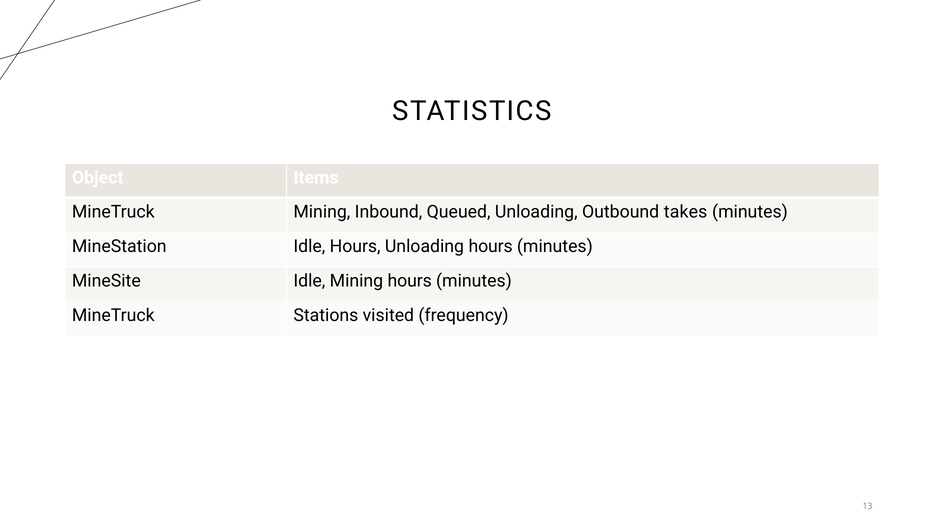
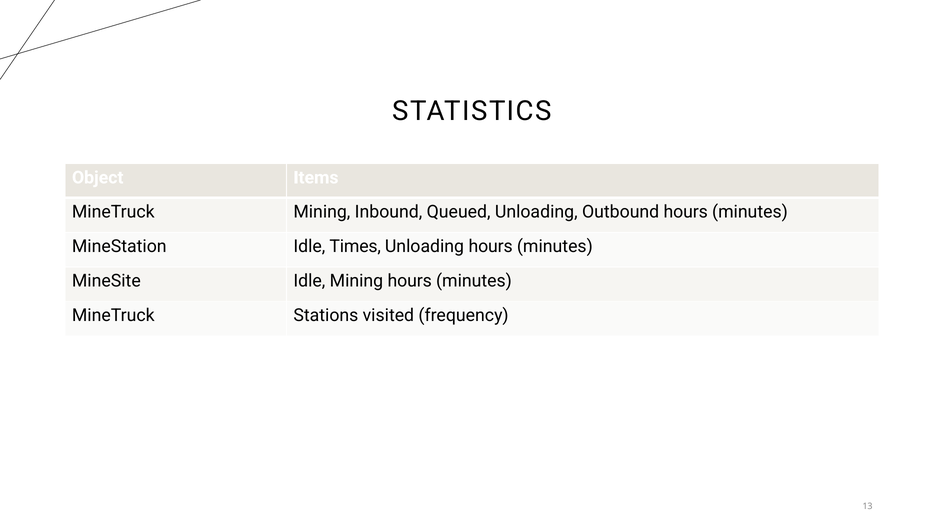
Outbound takes: takes -> hours
Idle Hours: Hours -> Times
